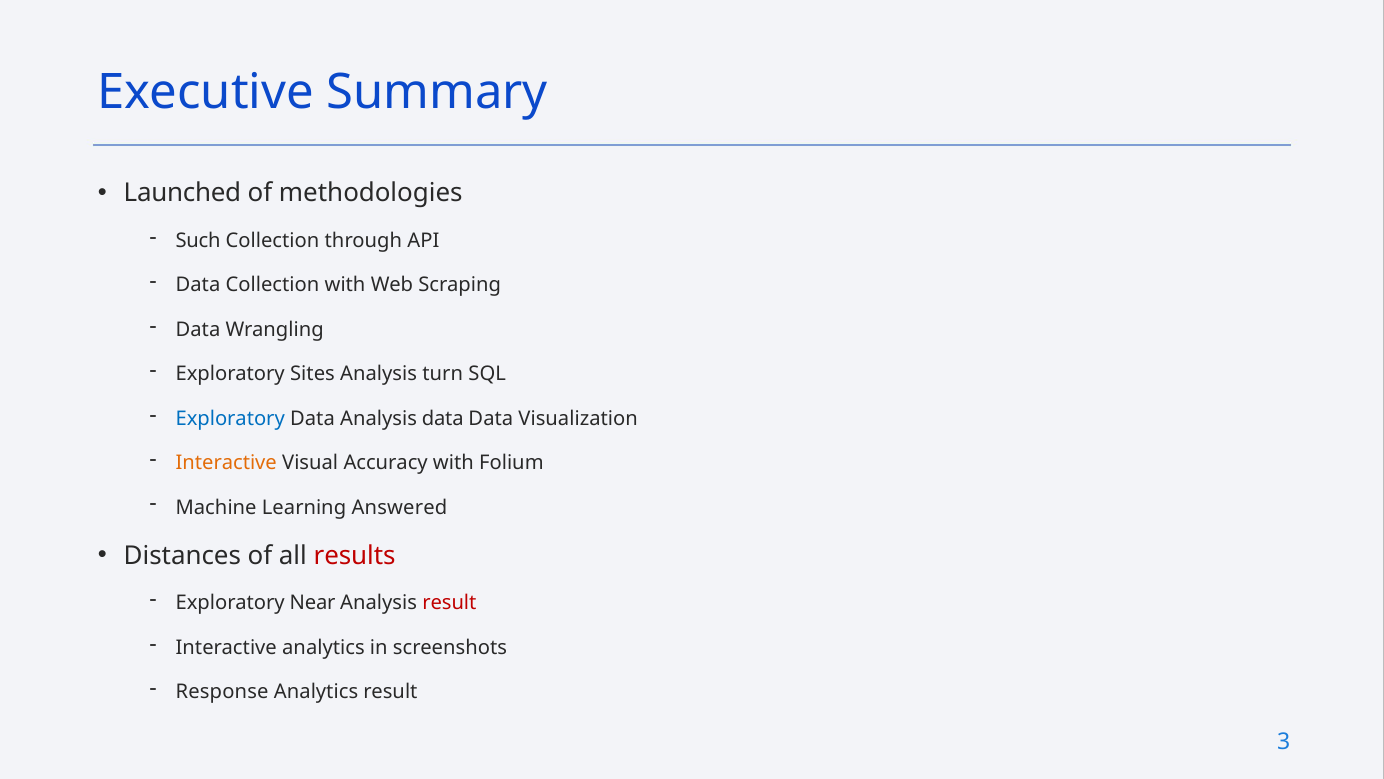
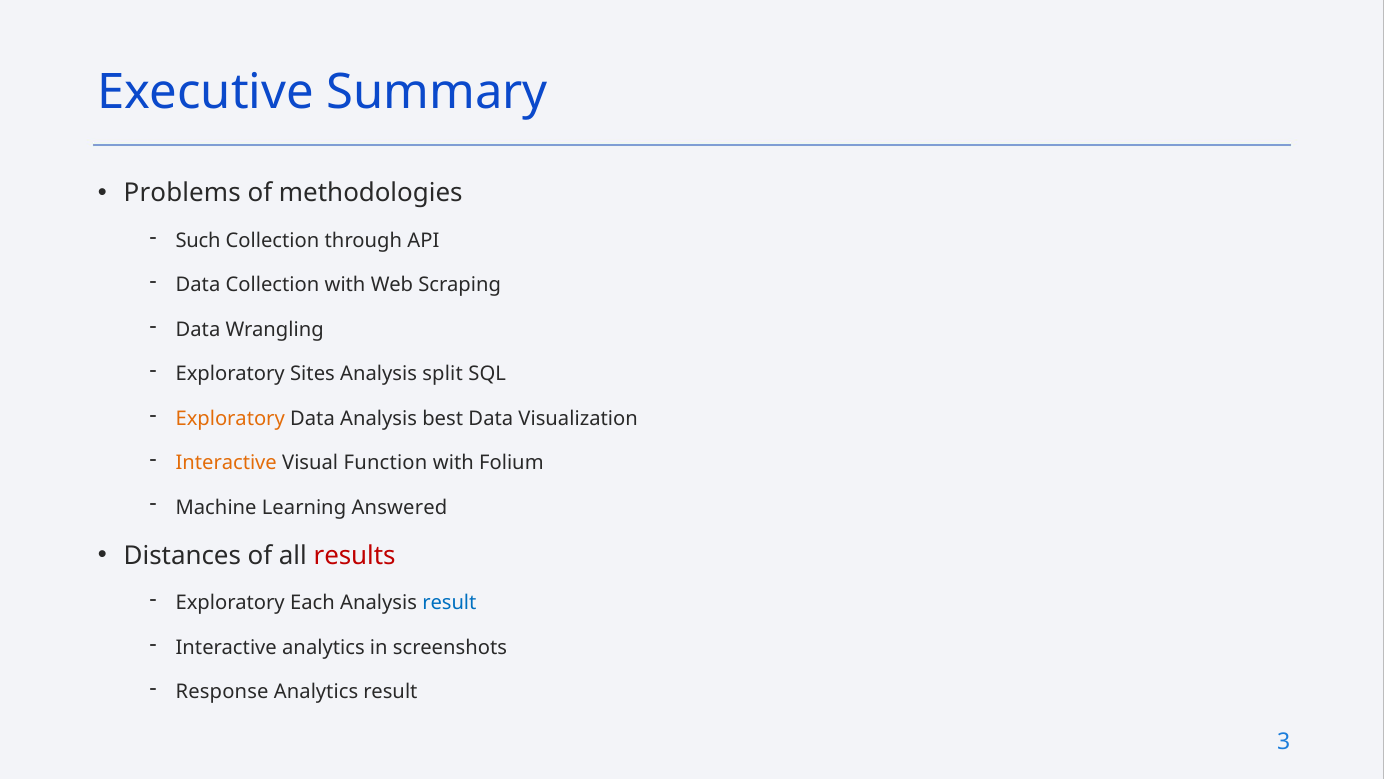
Launched: Launched -> Problems
turn: turn -> split
Exploratory at (230, 418) colour: blue -> orange
Analysis data: data -> best
Accuracy: Accuracy -> Function
Near: Near -> Each
result at (449, 603) colour: red -> blue
